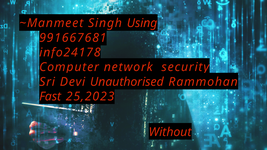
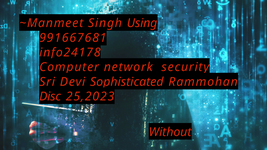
Unauthorised: Unauthorised -> Sophisticated
Fast: Fast -> Disc
